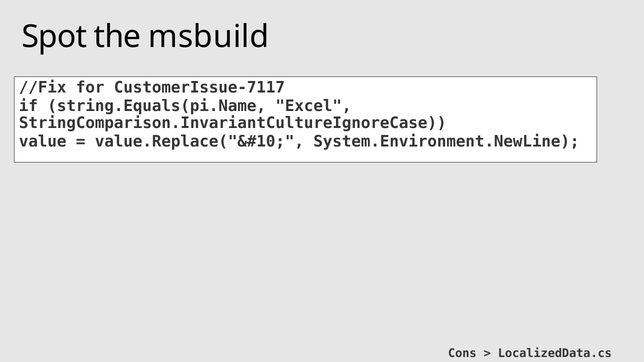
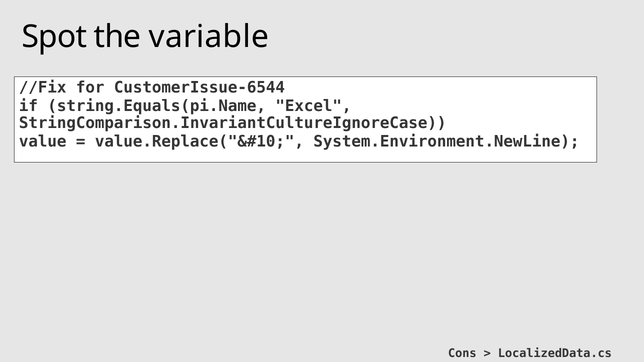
msbuild: msbuild -> variable
CustomerIssue-7117: CustomerIssue-7117 -> CustomerIssue-6544
